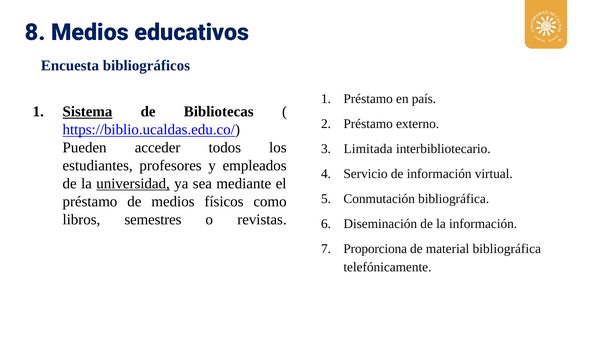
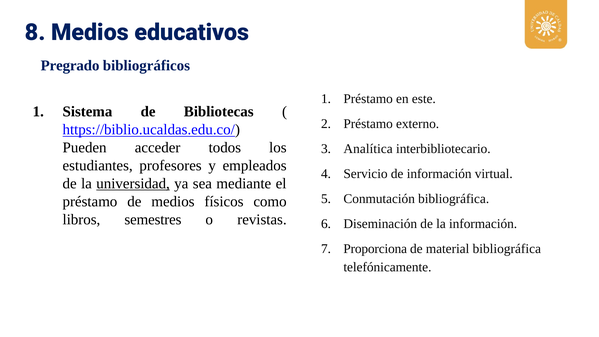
Encuesta: Encuesta -> Pregrado
país: país -> este
Sistema underline: present -> none
Limitada: Limitada -> Analítica
